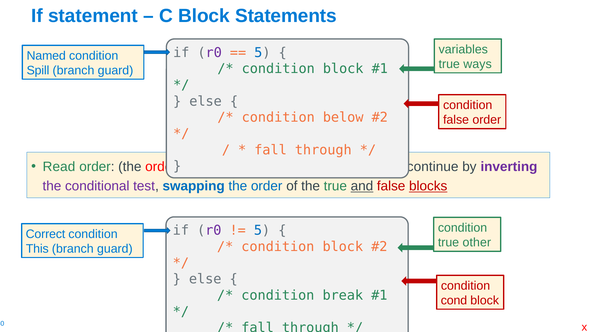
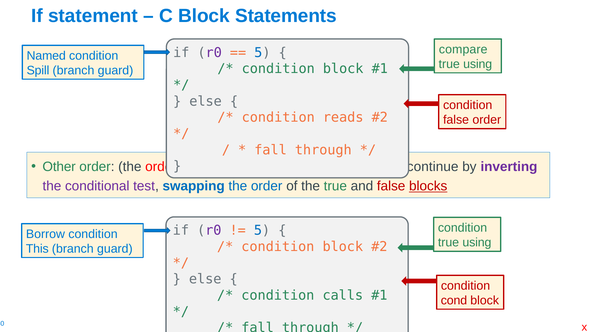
variables: variables -> compare
ways at (478, 64): ways -> using
below: below -> reads
Read: Read -> Other
and underline: present -> none
Correct: Correct -> Borrow
other at (477, 243): other -> using
break: break -> calls
